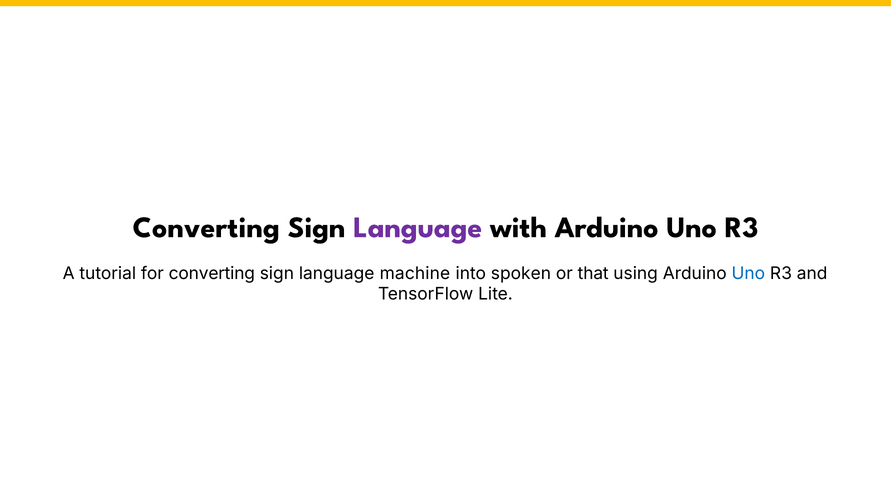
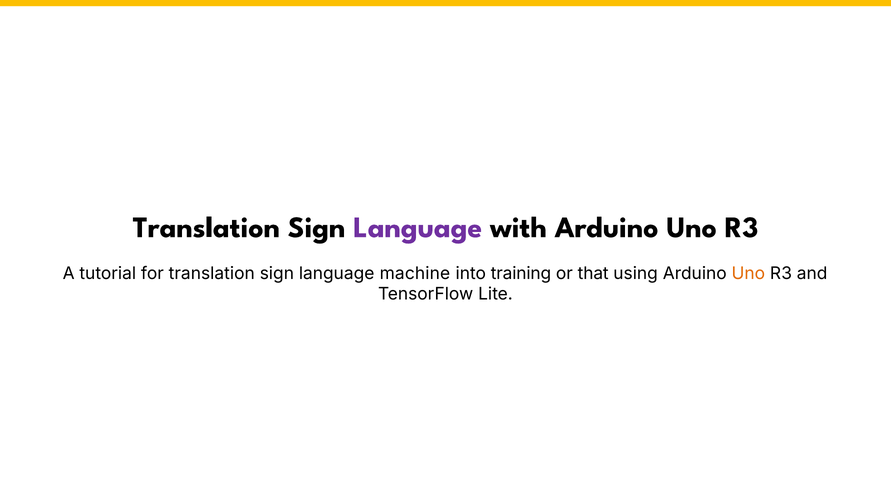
Converting at (206, 227): Converting -> Translation
for converting: converting -> translation
spoken: spoken -> training
Uno at (748, 274) colour: blue -> orange
